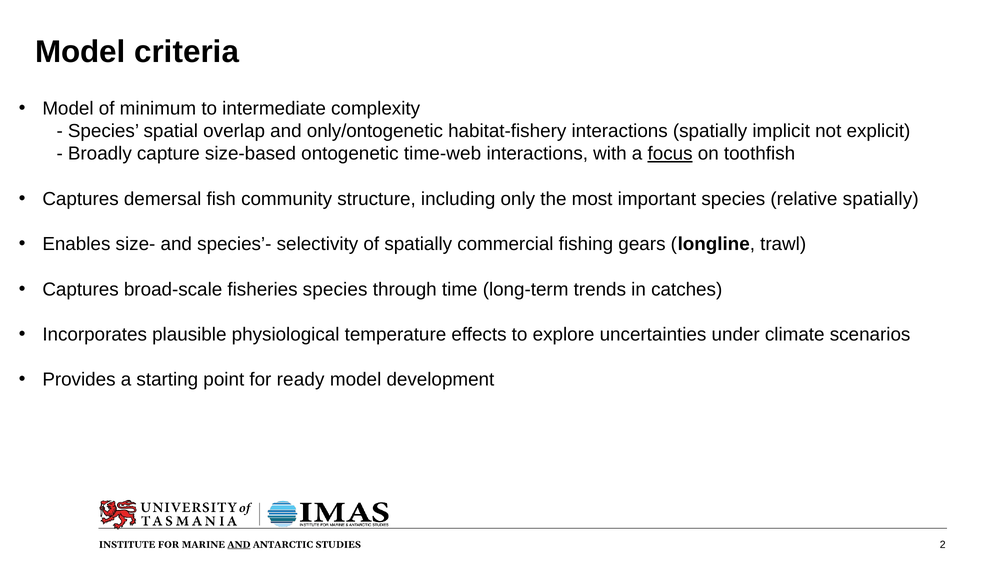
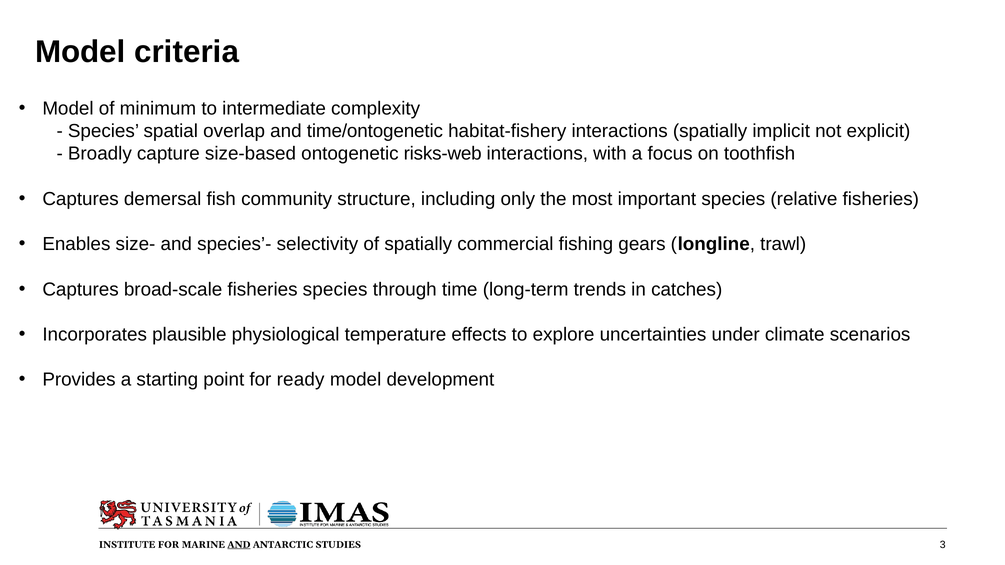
only/ontogenetic: only/ontogenetic -> time/ontogenetic
time-web: time-web -> risks-web
focus underline: present -> none
relative spatially: spatially -> fisheries
2: 2 -> 3
